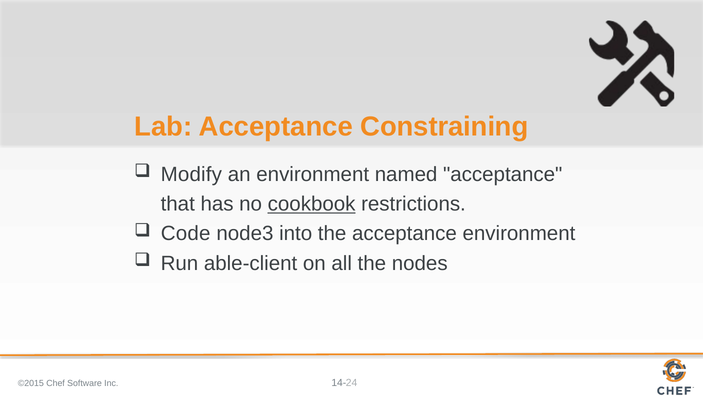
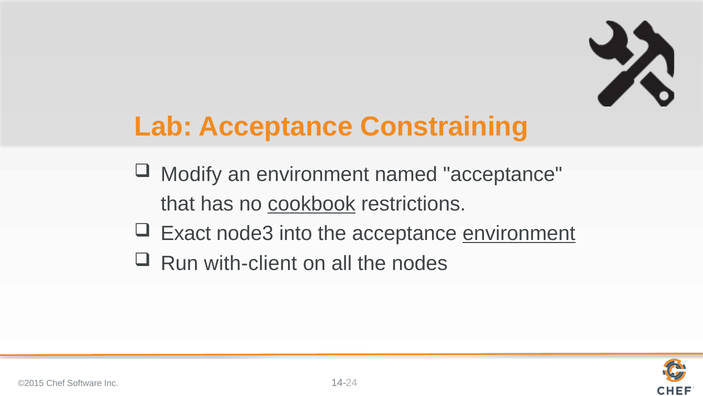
Code: Code -> Exact
environment at (519, 233) underline: none -> present
able-client: able-client -> with-client
